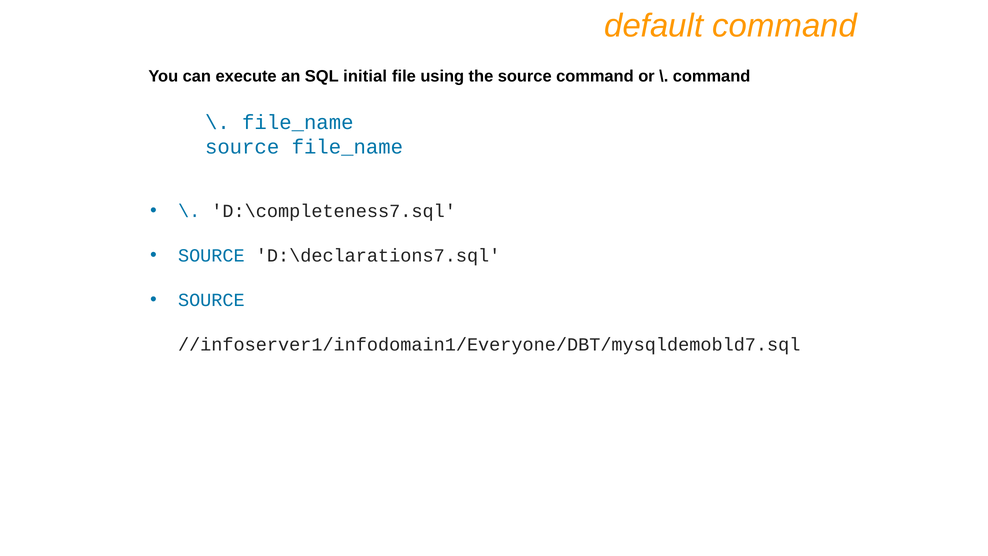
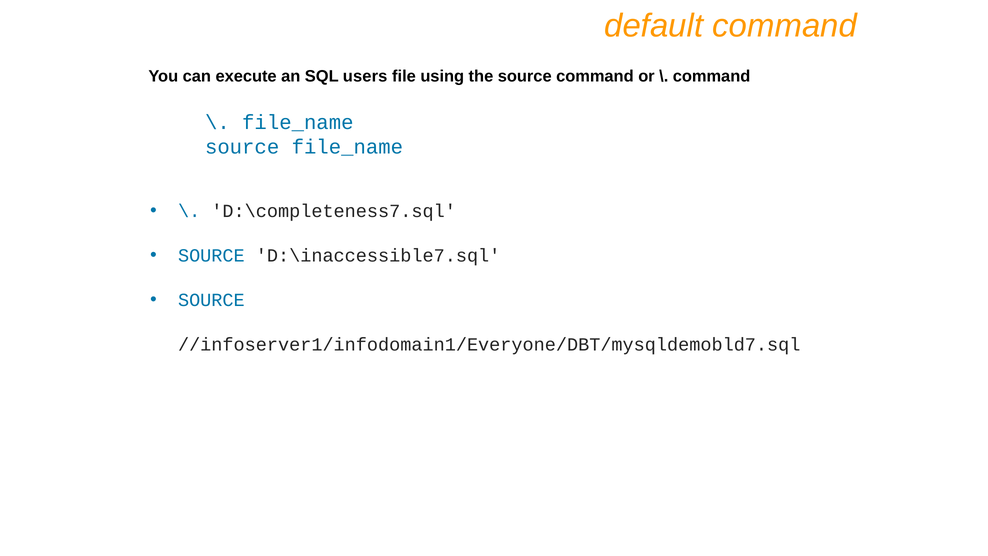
initial: initial -> users
D:\declarations7.sql: D:\declarations7.sql -> D:\inaccessible7.sql
